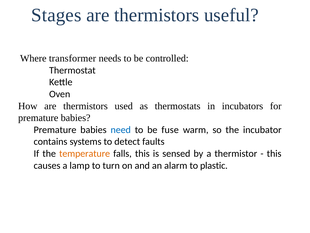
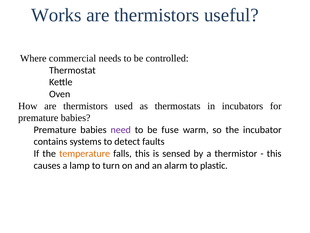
Stages: Stages -> Works
transformer: transformer -> commercial
need colour: blue -> purple
